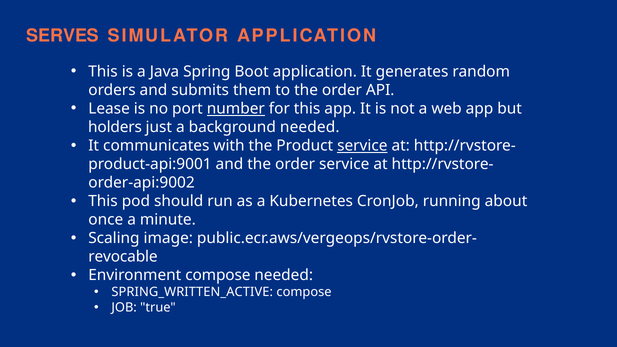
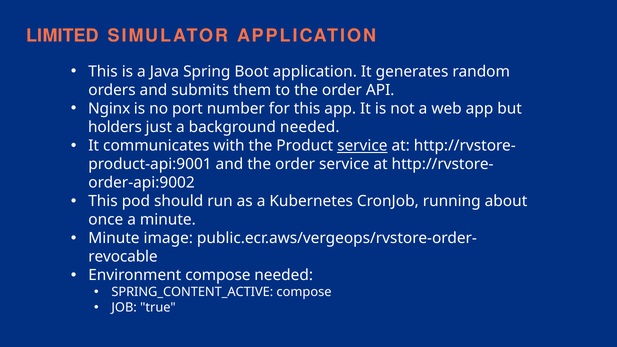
SERVES: SERVES -> LIMITED
Lease: Lease -> Nginx
number underline: present -> none
Scaling at (114, 238): Scaling -> Minute
SPRING_WRITTEN_ACTIVE: SPRING_WRITTEN_ACTIVE -> SPRING_CONTENT_ACTIVE
